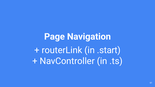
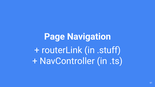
.start: .start -> .stuff
